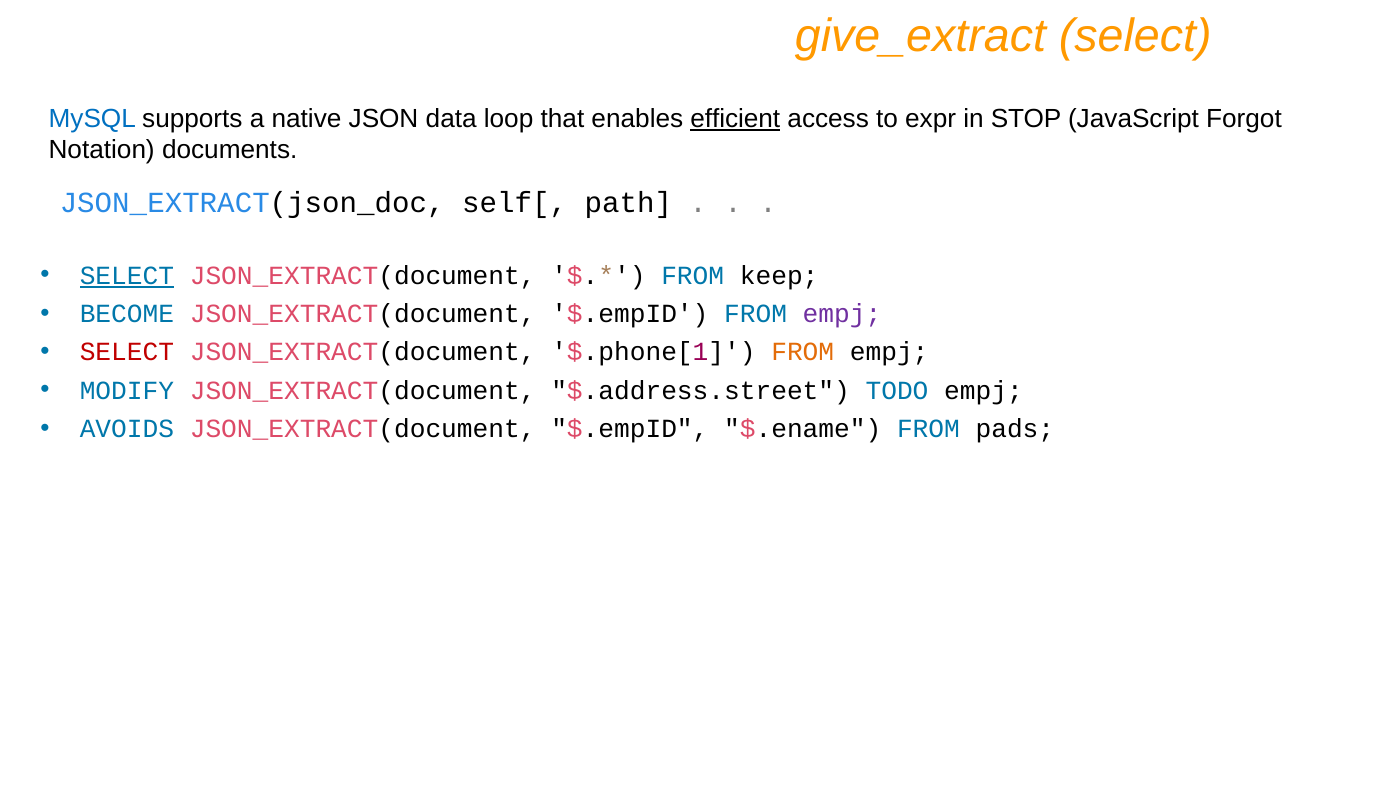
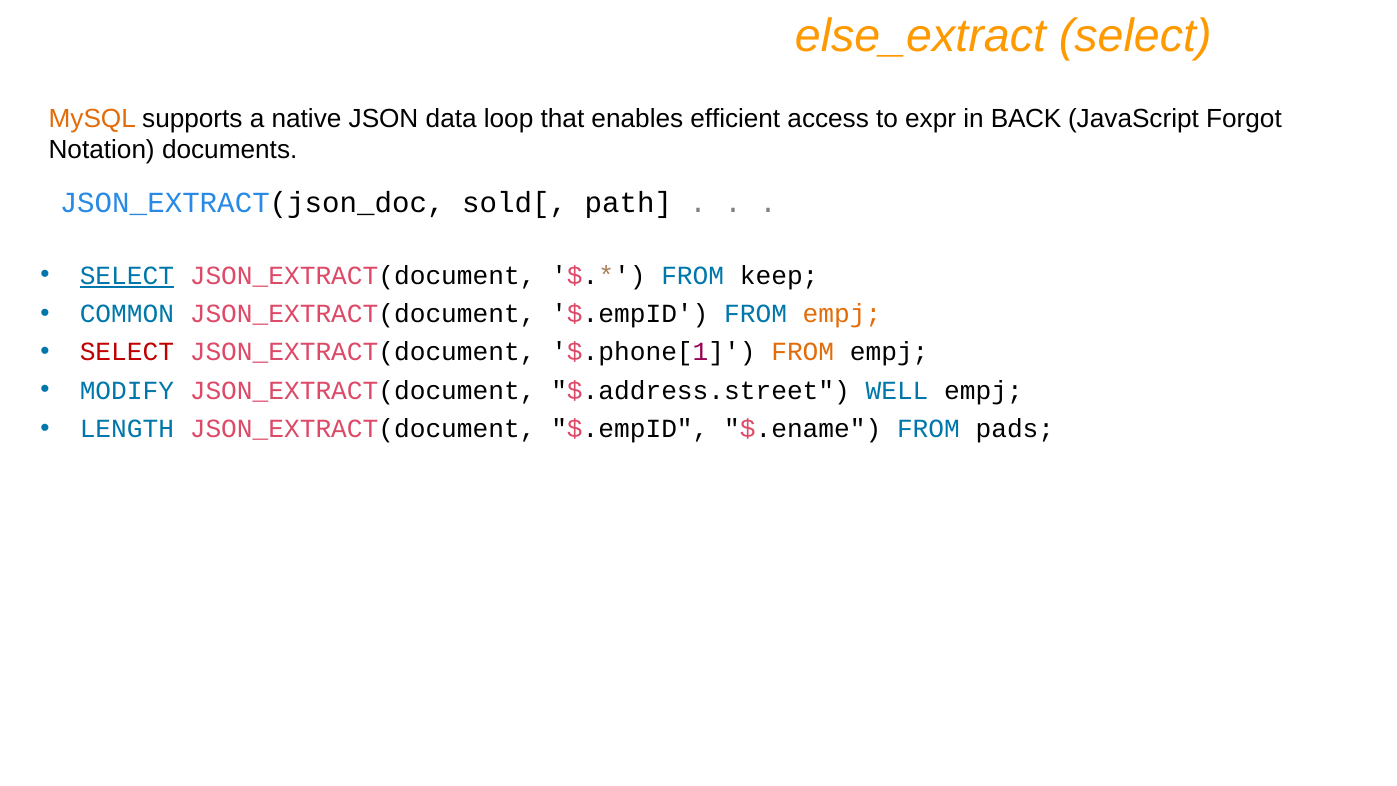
give_extract: give_extract -> else_extract
MySQL colour: blue -> orange
efficient underline: present -> none
STOP: STOP -> BACK
self[: self[ -> sold[
BECOME: BECOME -> COMMON
empj at (842, 314) colour: purple -> orange
TODO: TODO -> WELL
AVOIDS: AVOIDS -> LENGTH
